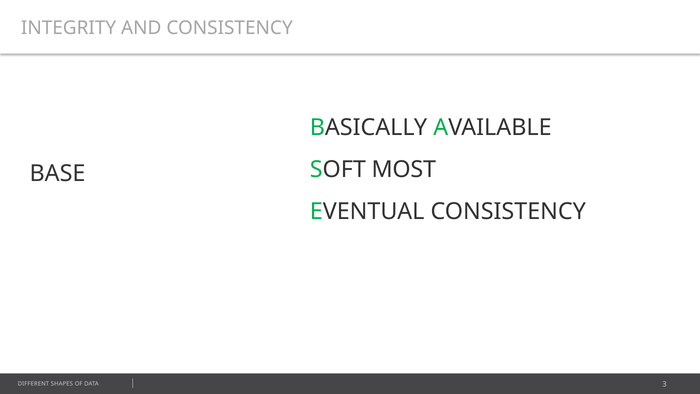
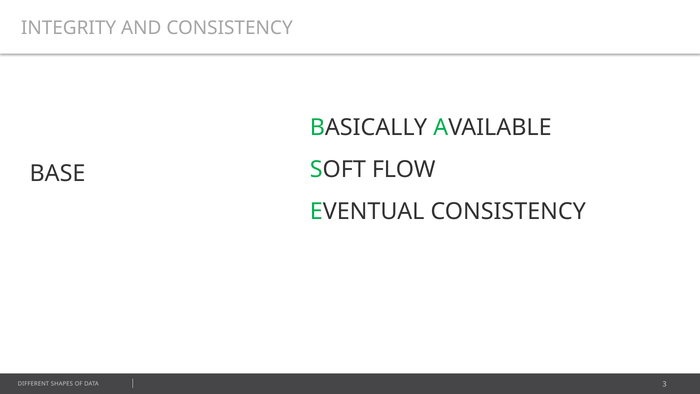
MOST: MOST -> FLOW
